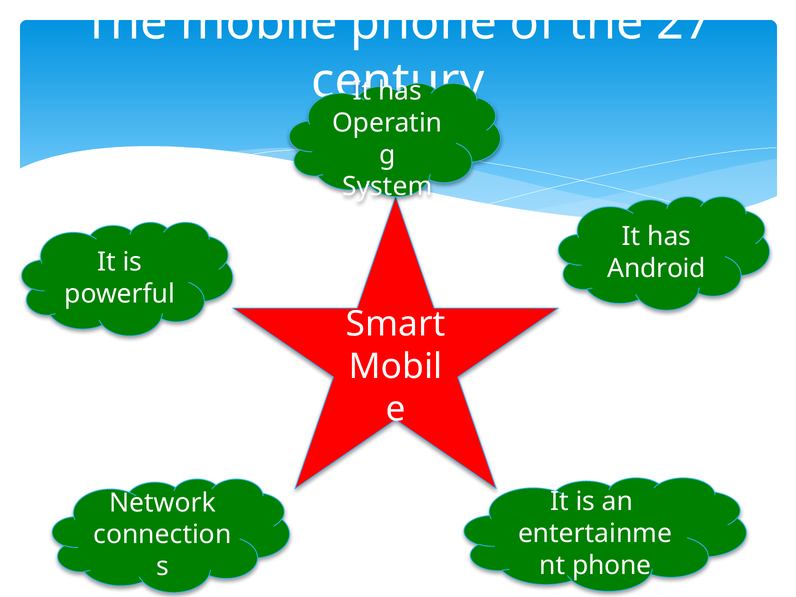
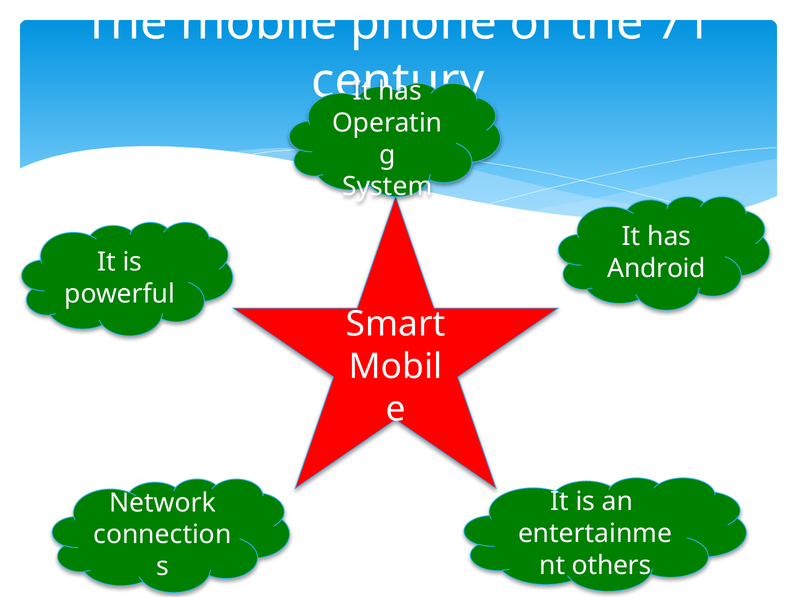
27: 27 -> 71
phone at (612, 565): phone -> others
